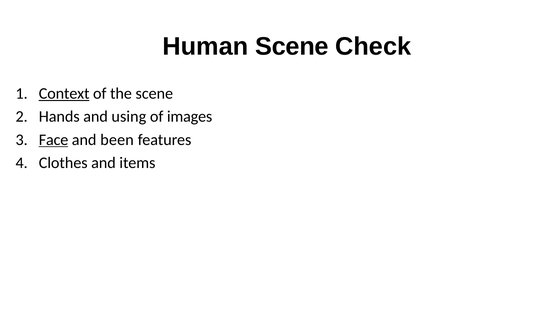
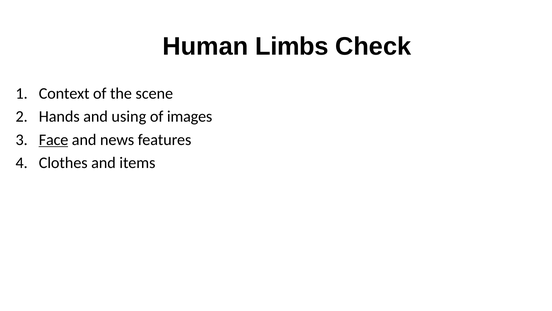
Human Scene: Scene -> Limbs
Context underline: present -> none
been: been -> news
